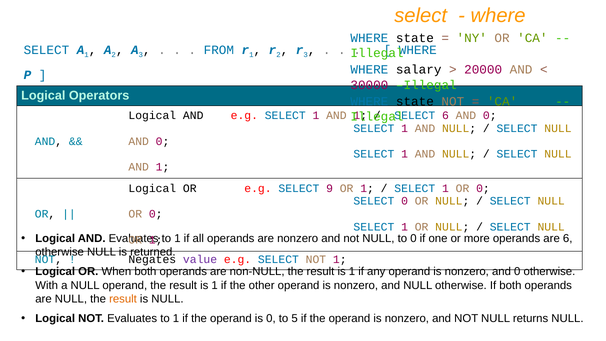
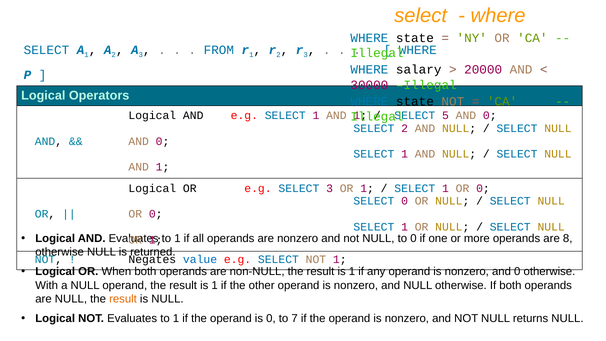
SELECT 6: 6 -> 5
1 at (405, 128): 1 -> 2
SELECT 9: 9 -> 3
are 6: 6 -> 8
value colour: purple -> blue
5: 5 -> 7
